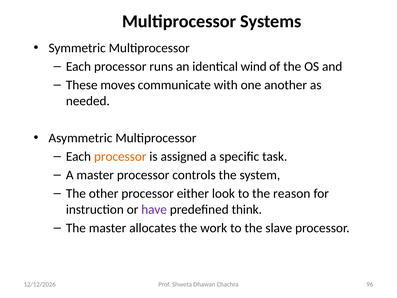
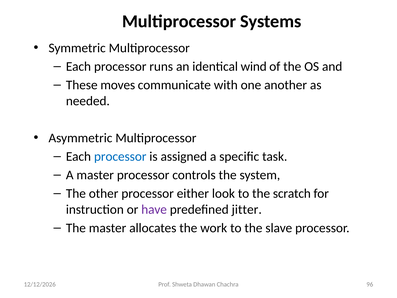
processor at (120, 156) colour: orange -> blue
reason: reason -> scratch
think: think -> jitter
